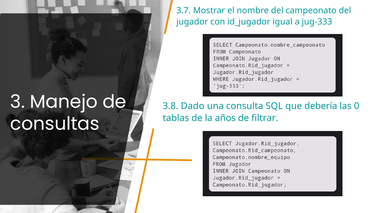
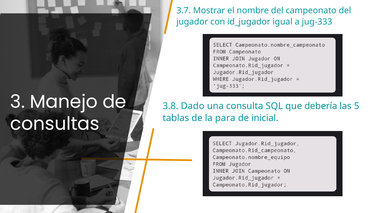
0: 0 -> 5
años: años -> para
filtrar: filtrar -> inicial
